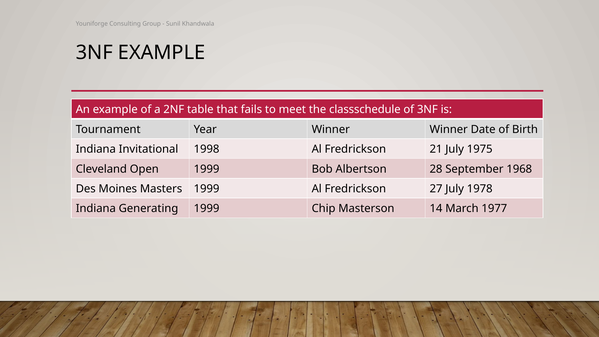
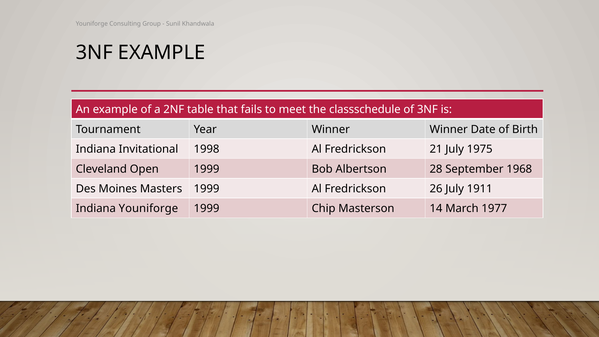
27: 27 -> 26
1978: 1978 -> 1911
Indiana Generating: Generating -> Youniforge
